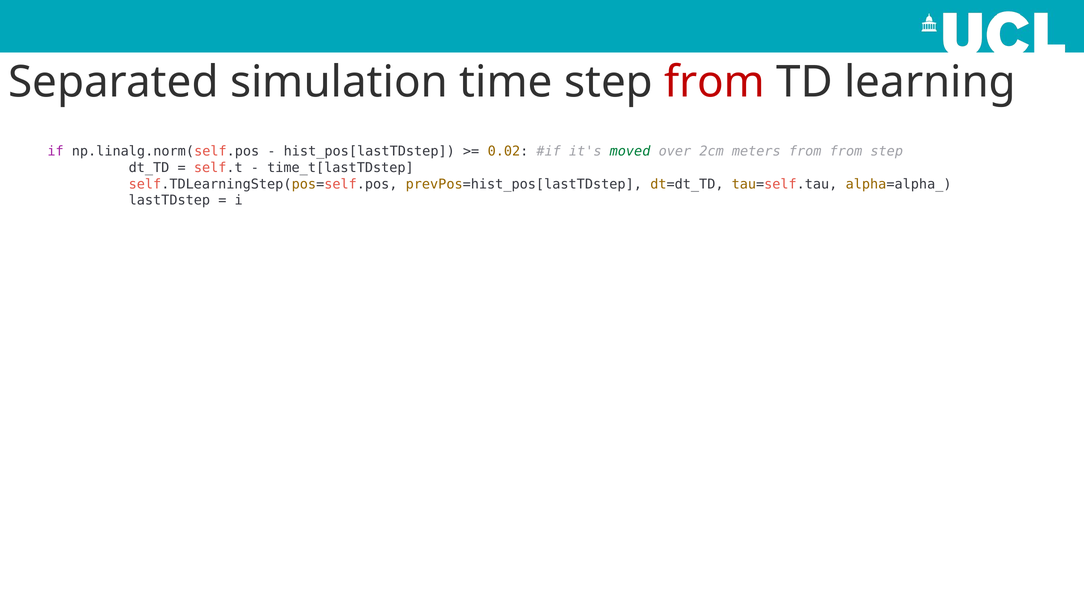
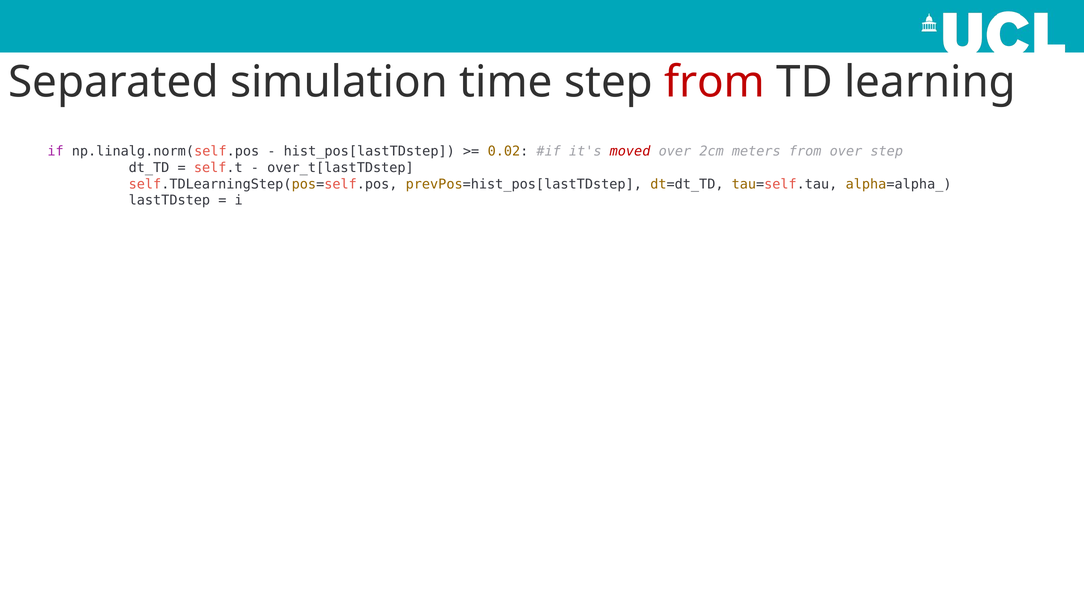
moved colour: green -> red
from from: from -> over
time_t[lastTDstep: time_t[lastTDstep -> over_t[lastTDstep
